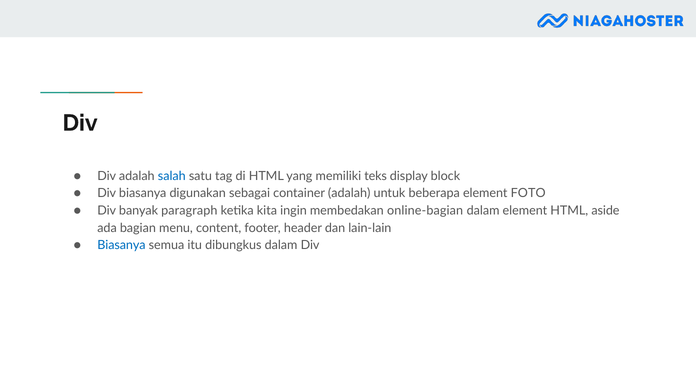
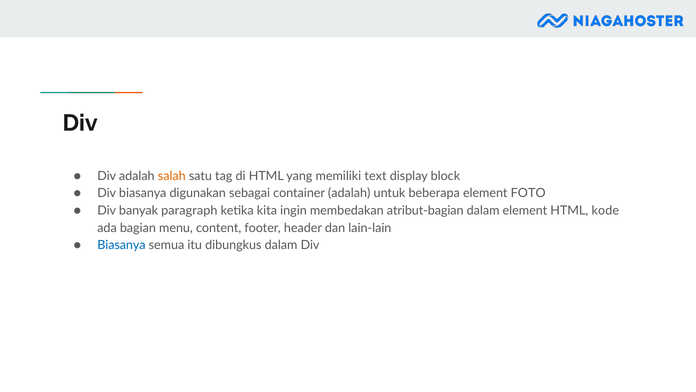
salah colour: blue -> orange
teks: teks -> text
online-bagian: online-bagian -> atribut-bagian
aside: aside -> kode
